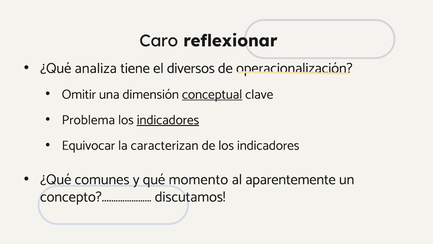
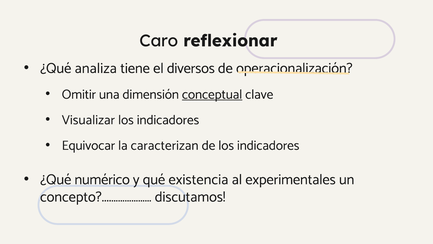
Problema: Problema -> Visualizar
indicadores at (168, 120) underline: present -> none
comunes: comunes -> numérico
momento: momento -> existencia
aparentemente: aparentemente -> experimentales
